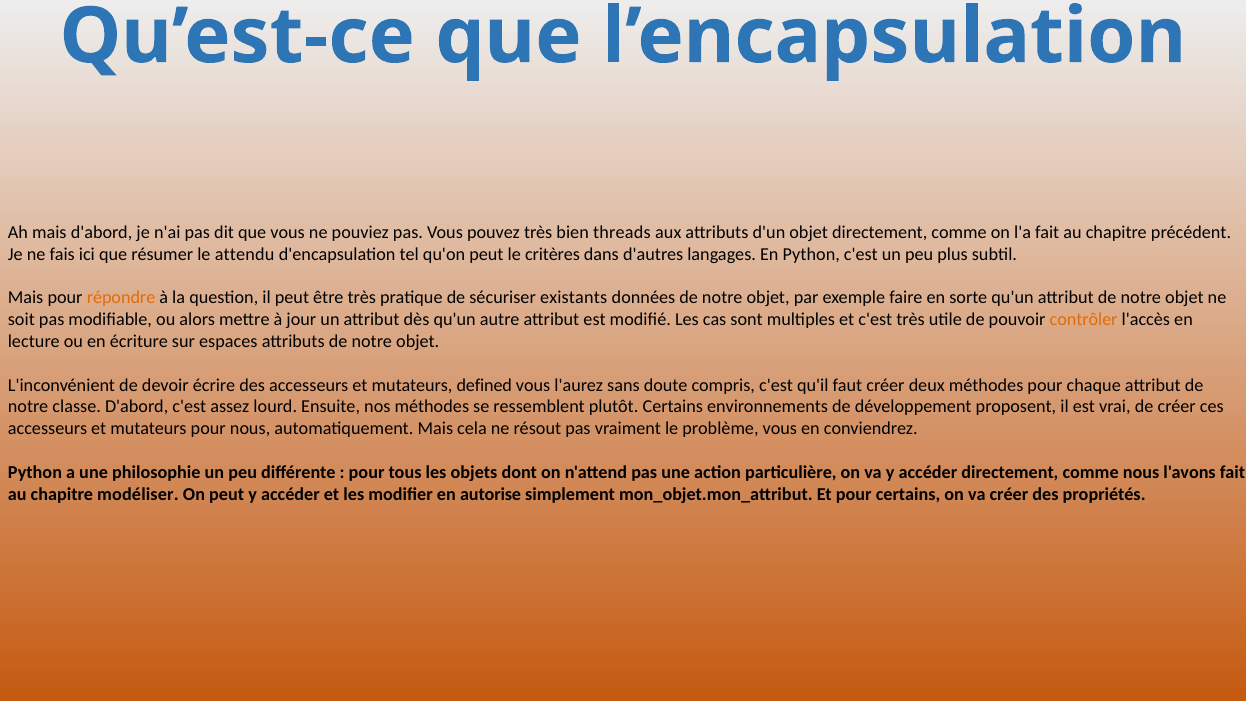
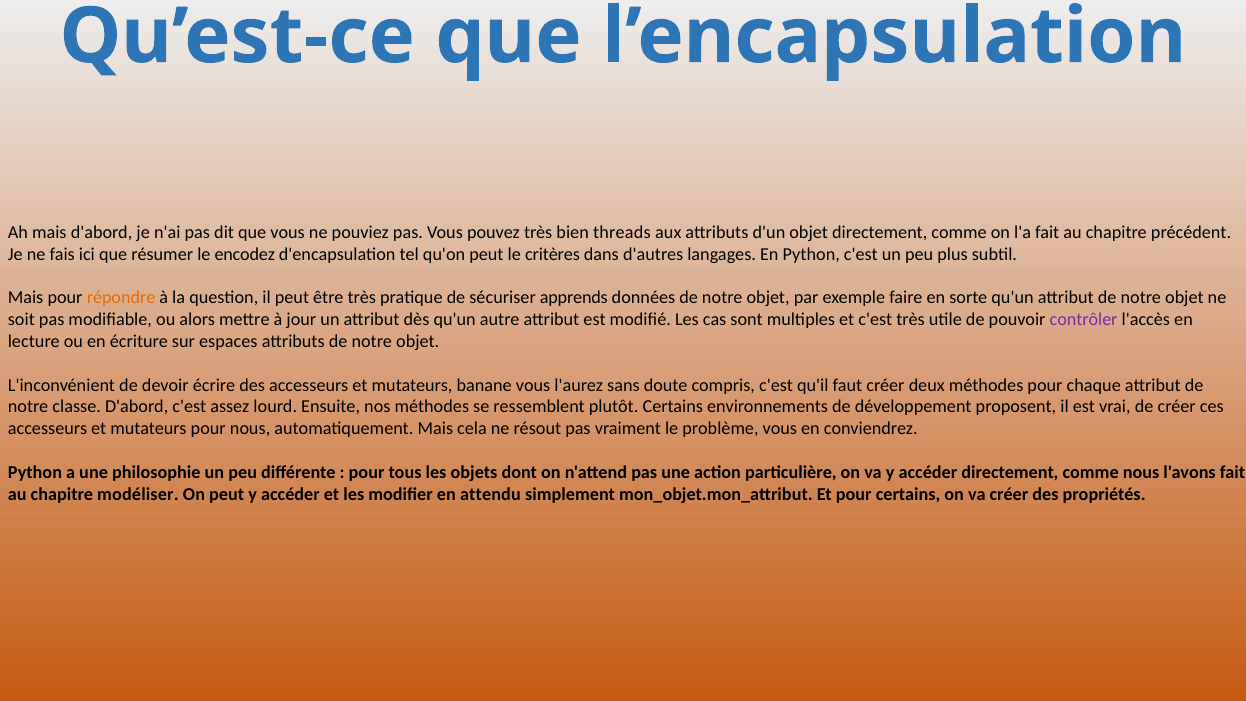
attendu: attendu -> encodez
existants: existants -> apprends
contrôler colour: orange -> purple
defined: defined -> banane
autorise: autorise -> attendu
